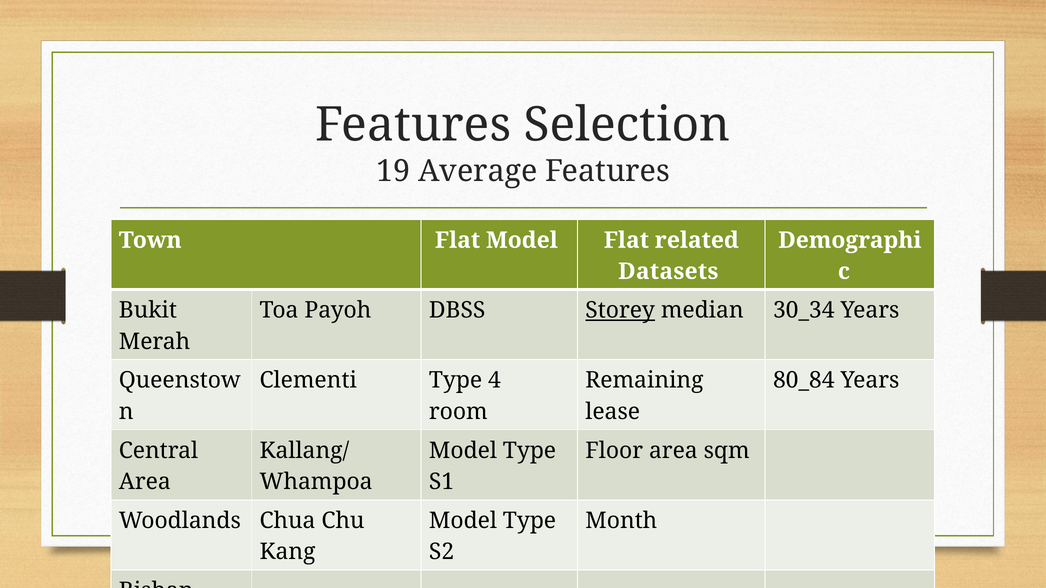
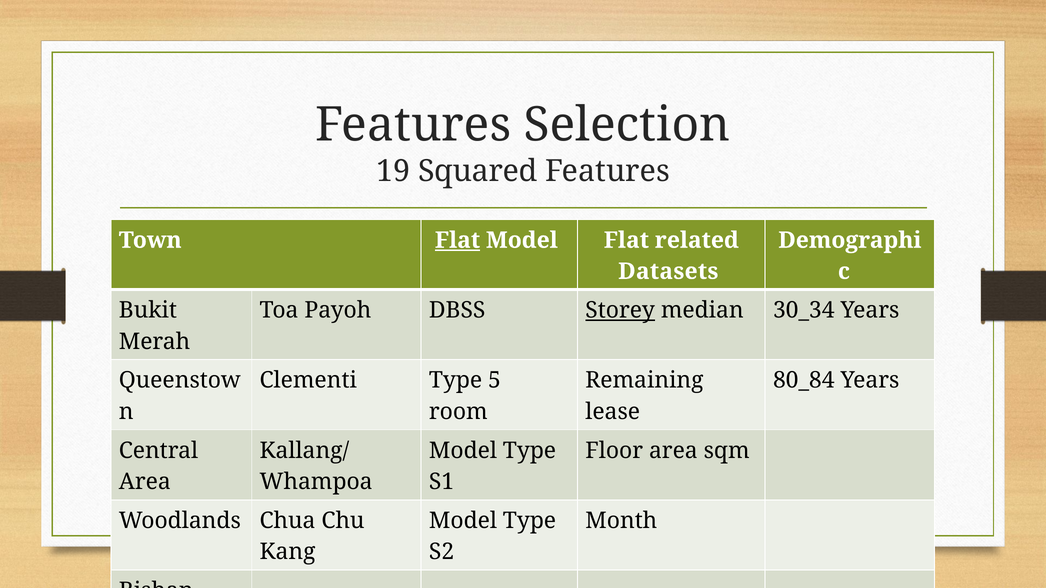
Average: Average -> Squared
Flat at (458, 240) underline: none -> present
4: 4 -> 5
